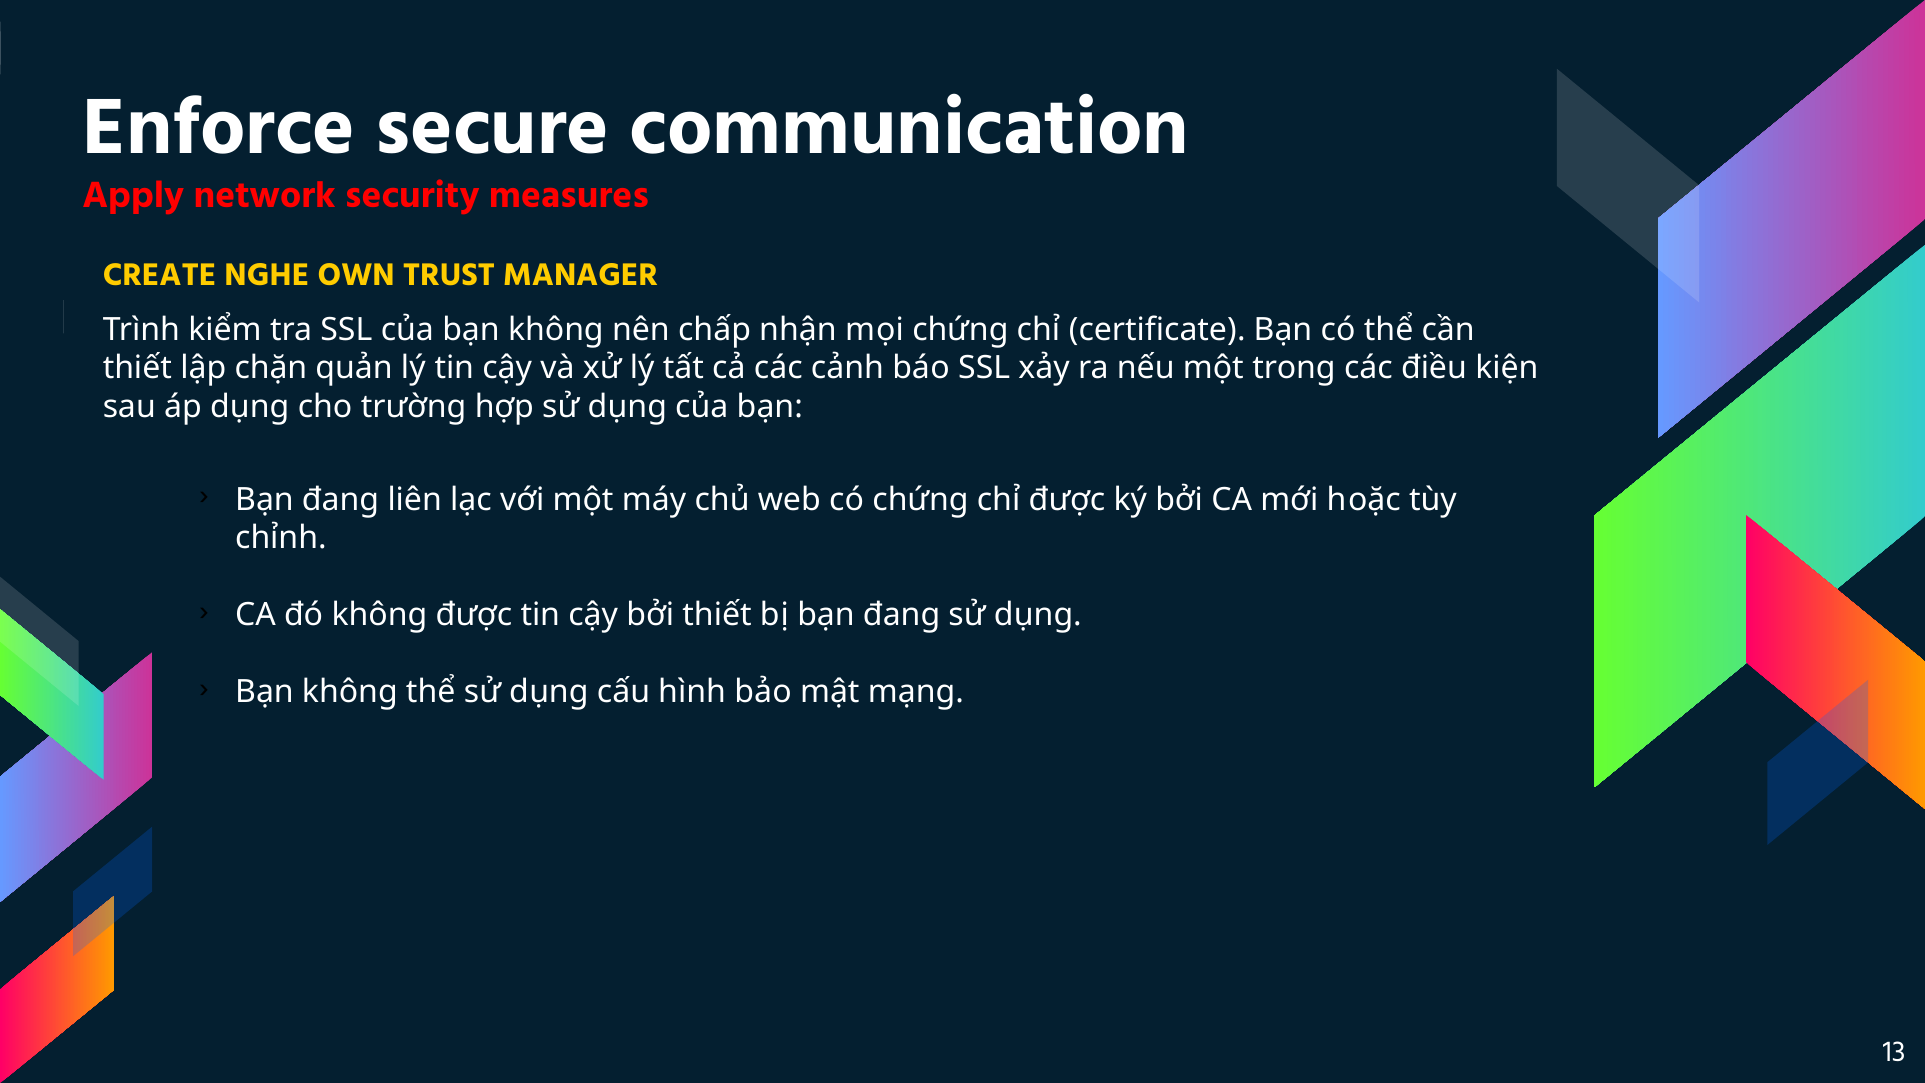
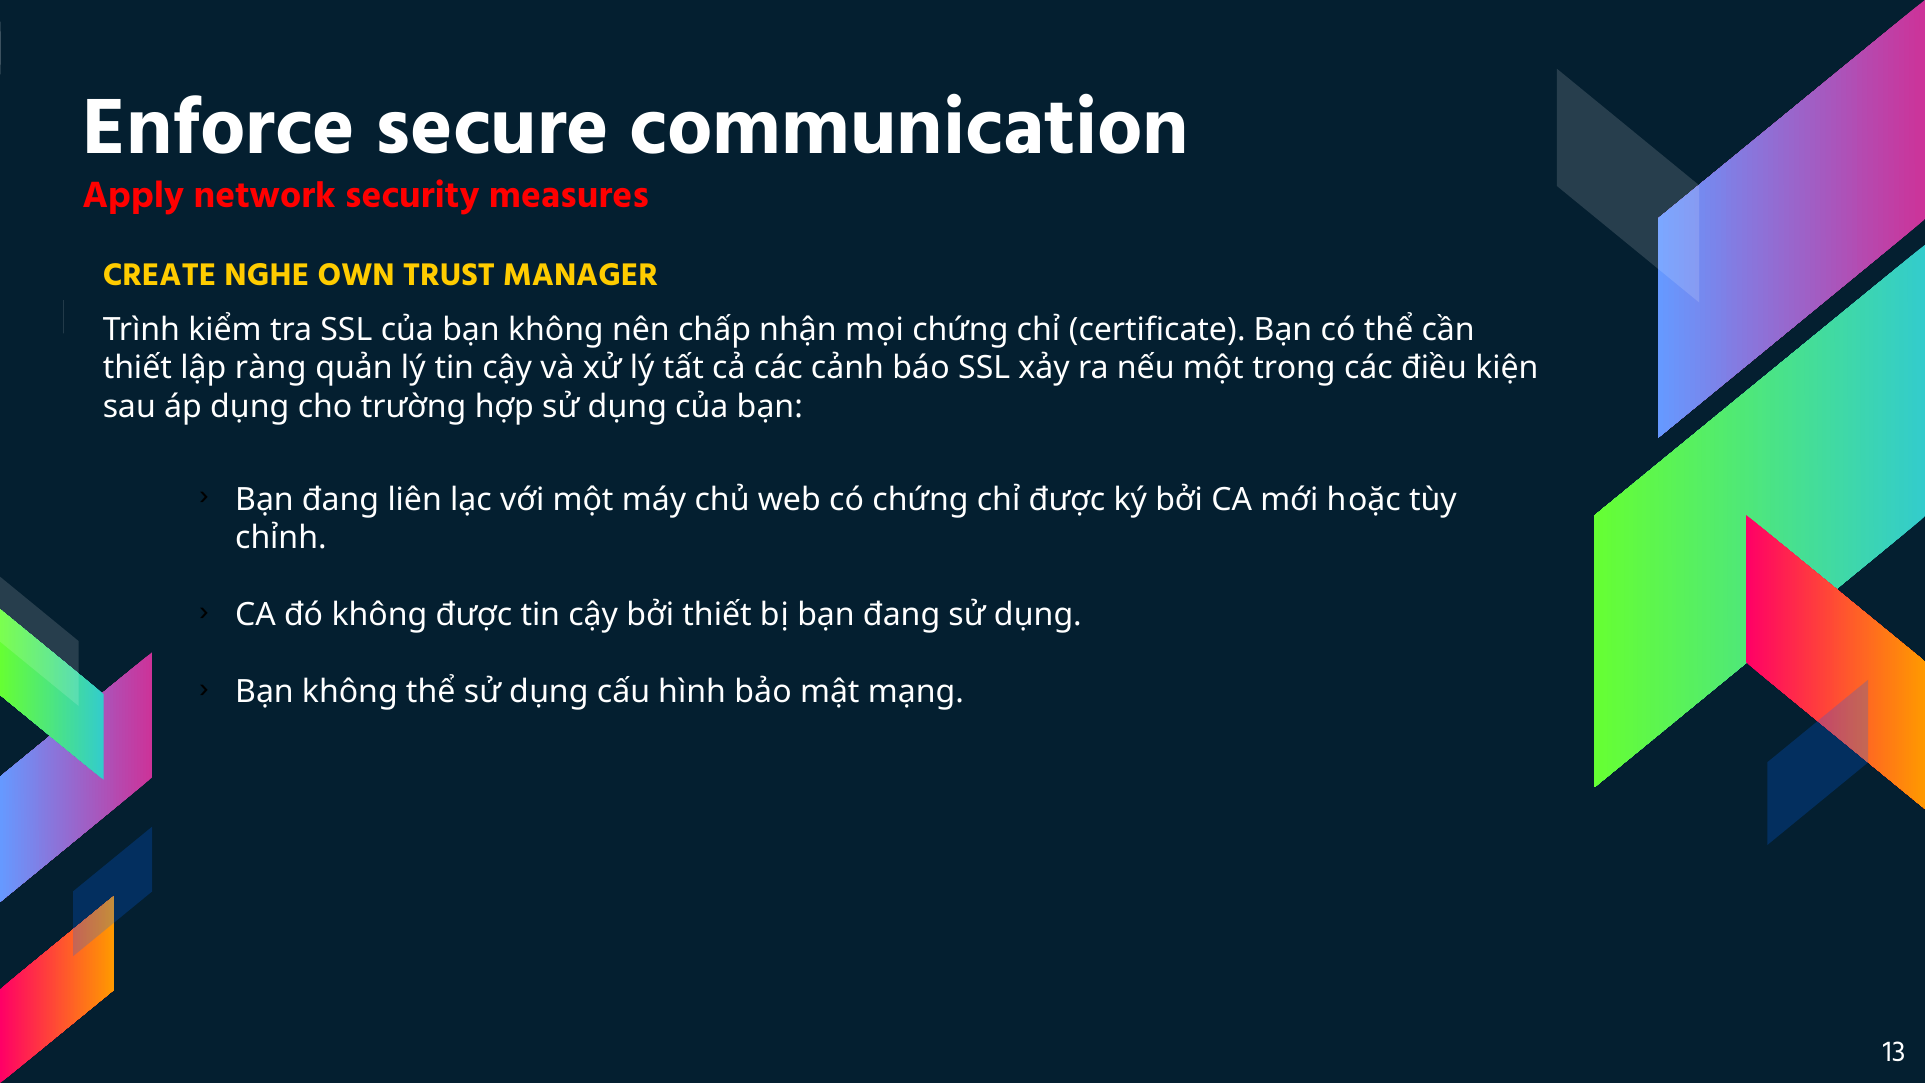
chặn: chặn -> ràng
